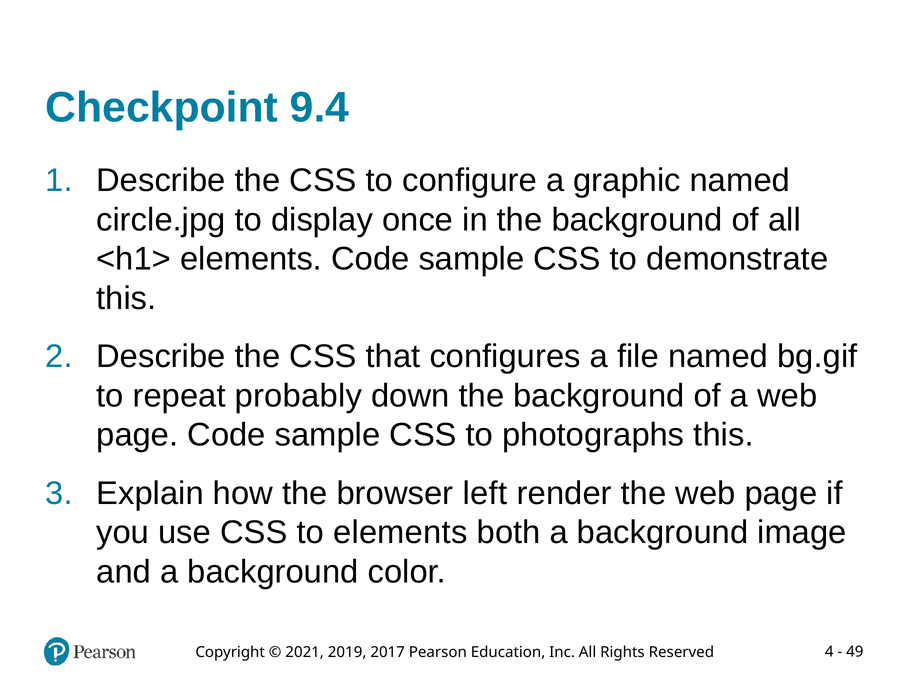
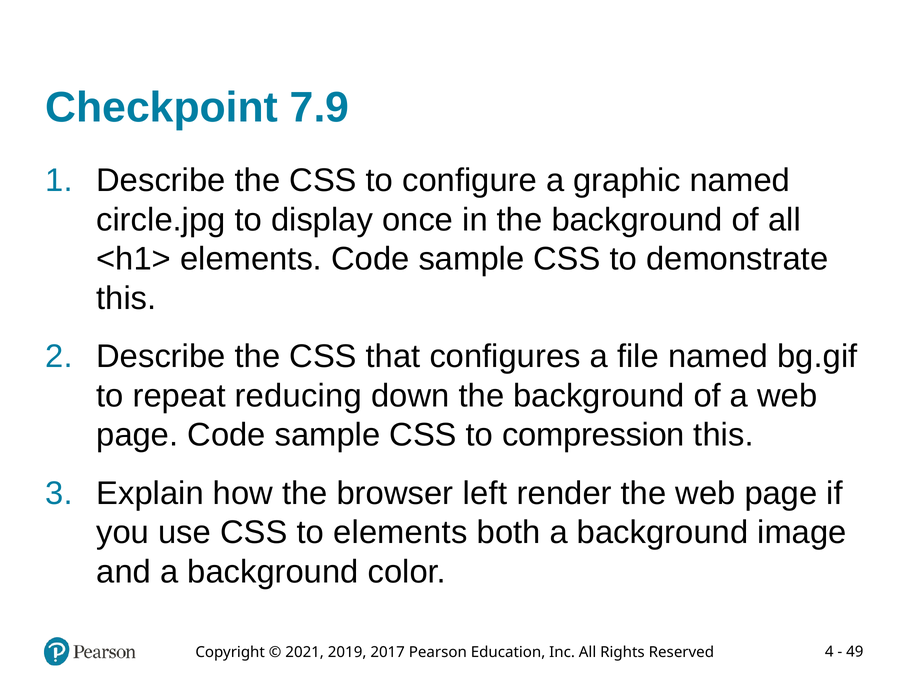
9.4: 9.4 -> 7.9
probably: probably -> reducing
photographs: photographs -> compression
